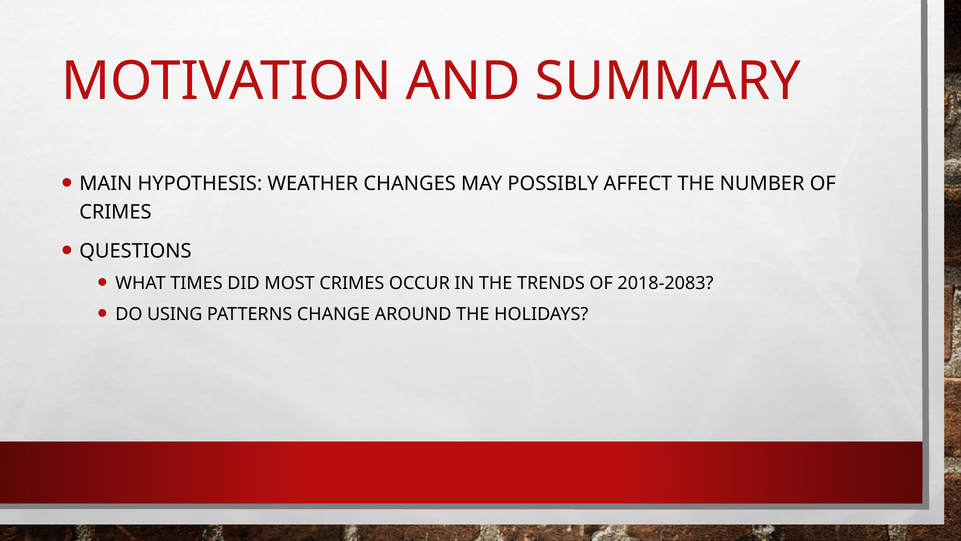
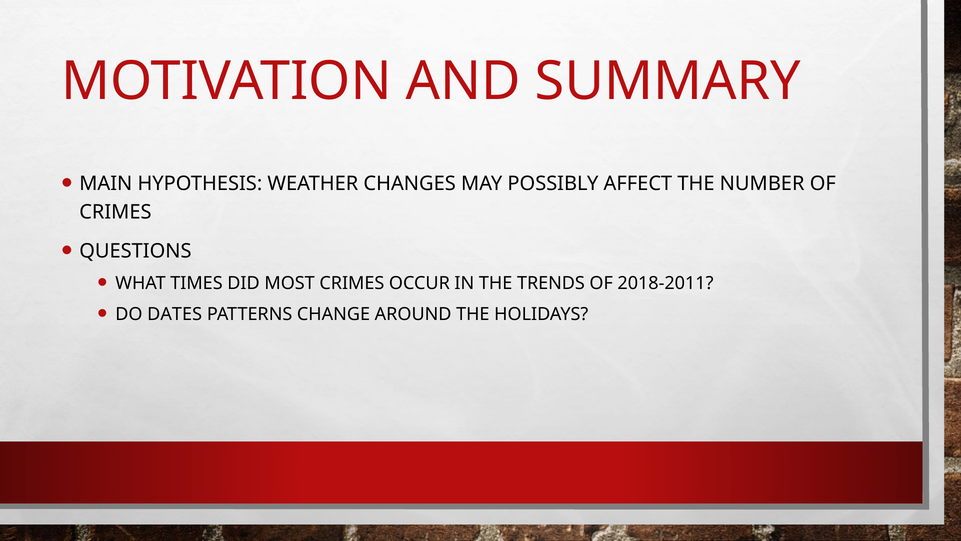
2018-2083: 2018-2083 -> 2018-2011
USING: USING -> DATES
